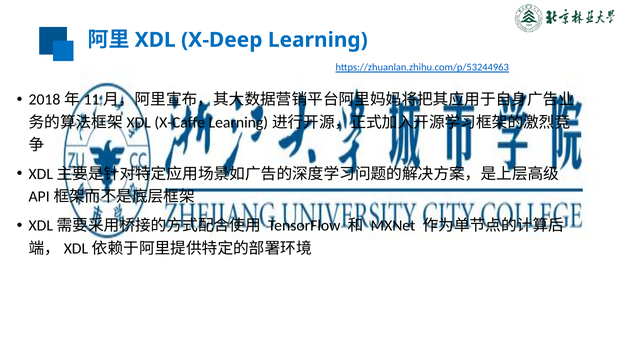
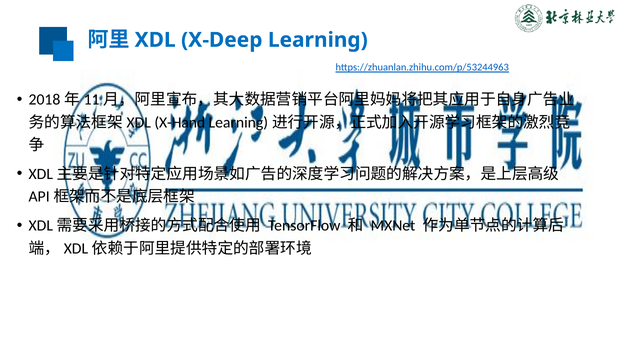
X-Caffe: X-Caffe -> X-Hand
